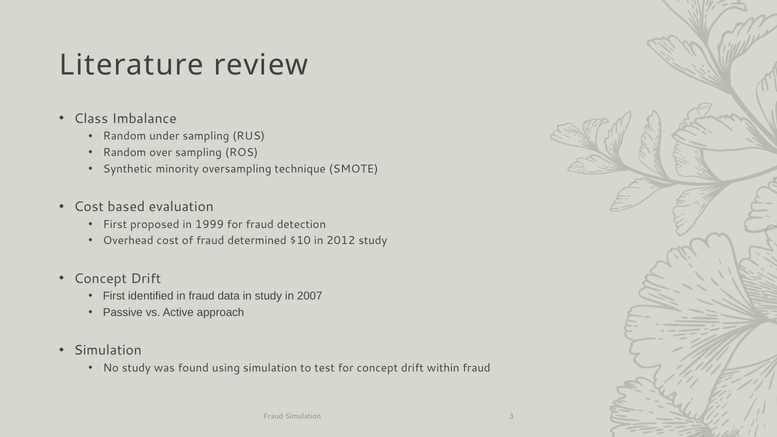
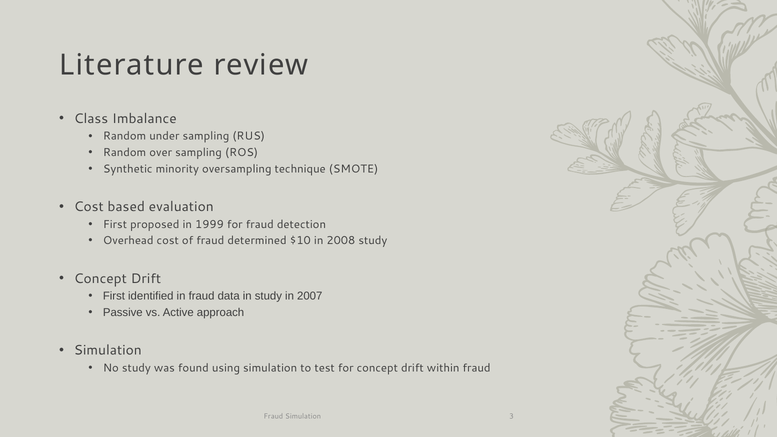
2012: 2012 -> 2008
